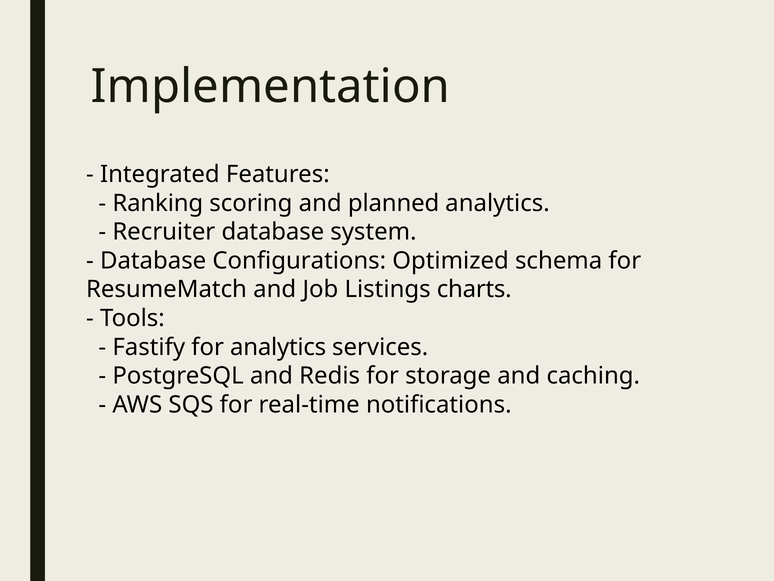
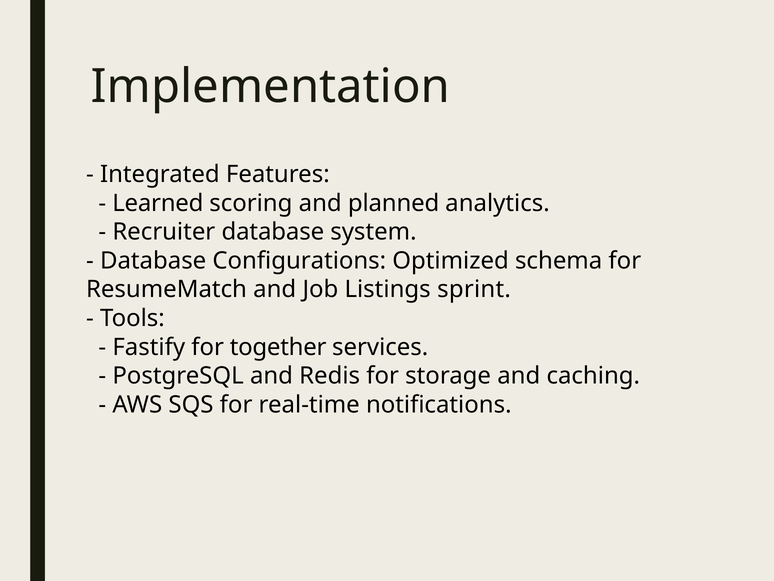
Ranking: Ranking -> Learned
charts: charts -> sprint
for analytics: analytics -> together
